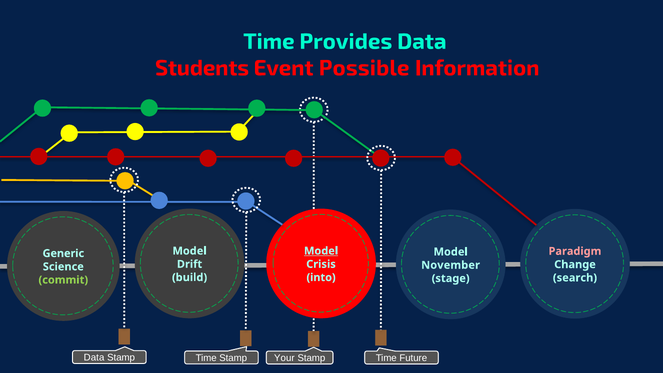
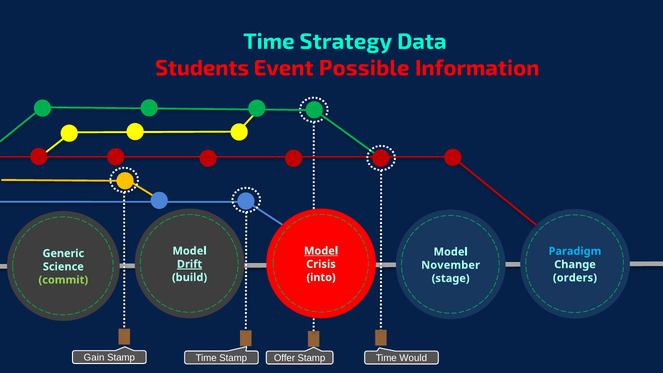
Provides: Provides -> Strategy
Paradigm colour: pink -> light blue
Drift underline: none -> present
search: search -> orders
Data at (94, 358): Data -> Gain
Future: Future -> Would
Your: Your -> Offer
